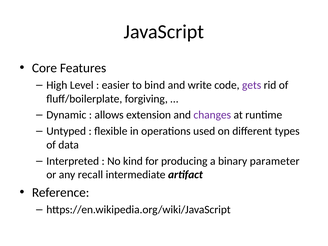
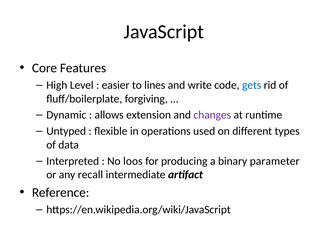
bind: bind -> lines
gets colour: purple -> blue
kind: kind -> loos
